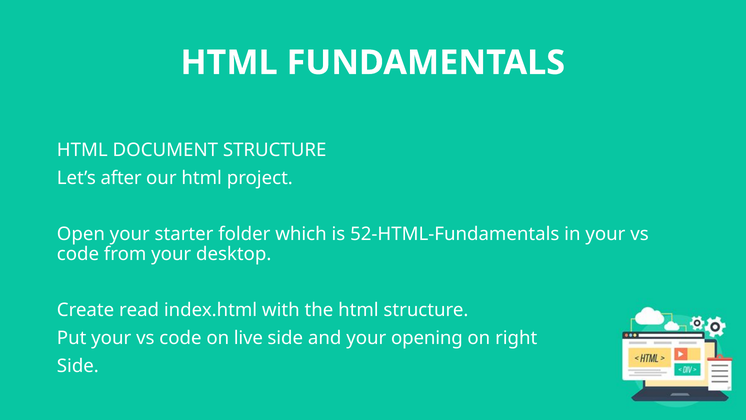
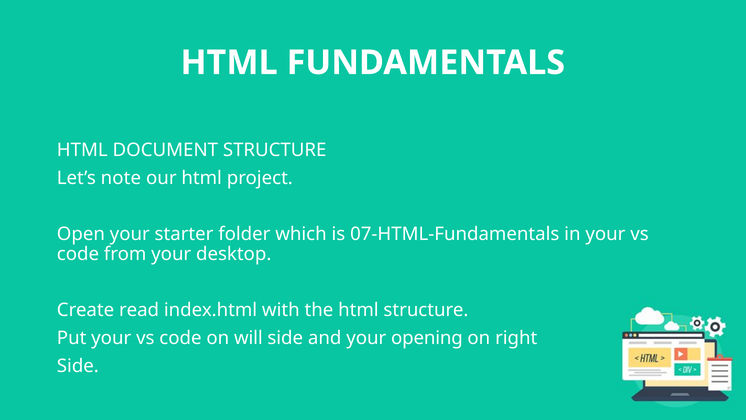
after: after -> note
52-HTML-Fundamentals: 52-HTML-Fundamentals -> 07-HTML-Fundamentals
live: live -> will
